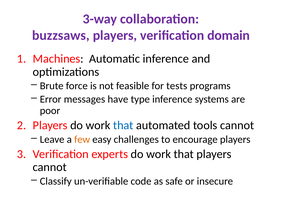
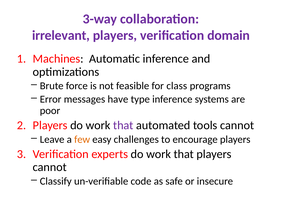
buzzsaws: buzzsaws -> irrelevant
tests: tests -> class
that at (123, 126) colour: blue -> purple
